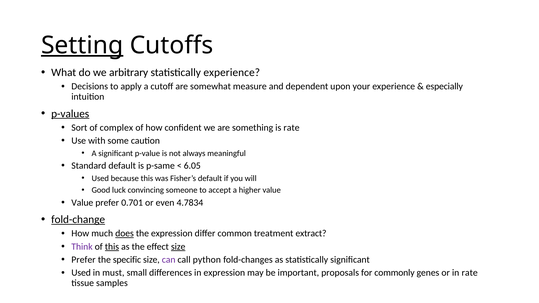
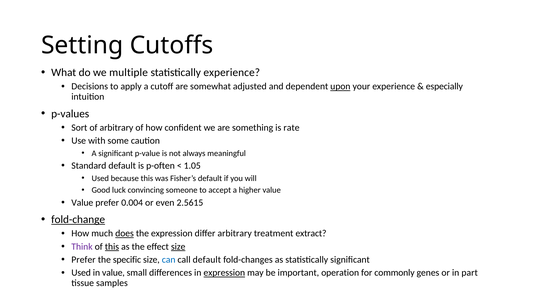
Setting underline: present -> none
arbitrary: arbitrary -> multiple
measure: measure -> adjusted
upon underline: none -> present
p-values underline: present -> none
of complex: complex -> arbitrary
p-same: p-same -> p-often
6.05: 6.05 -> 1.05
0.701: 0.701 -> 0.004
4.7834: 4.7834 -> 2.5615
differ common: common -> arbitrary
can colour: purple -> blue
call python: python -> default
in must: must -> value
expression at (224, 273) underline: none -> present
proposals: proposals -> operation
in rate: rate -> part
